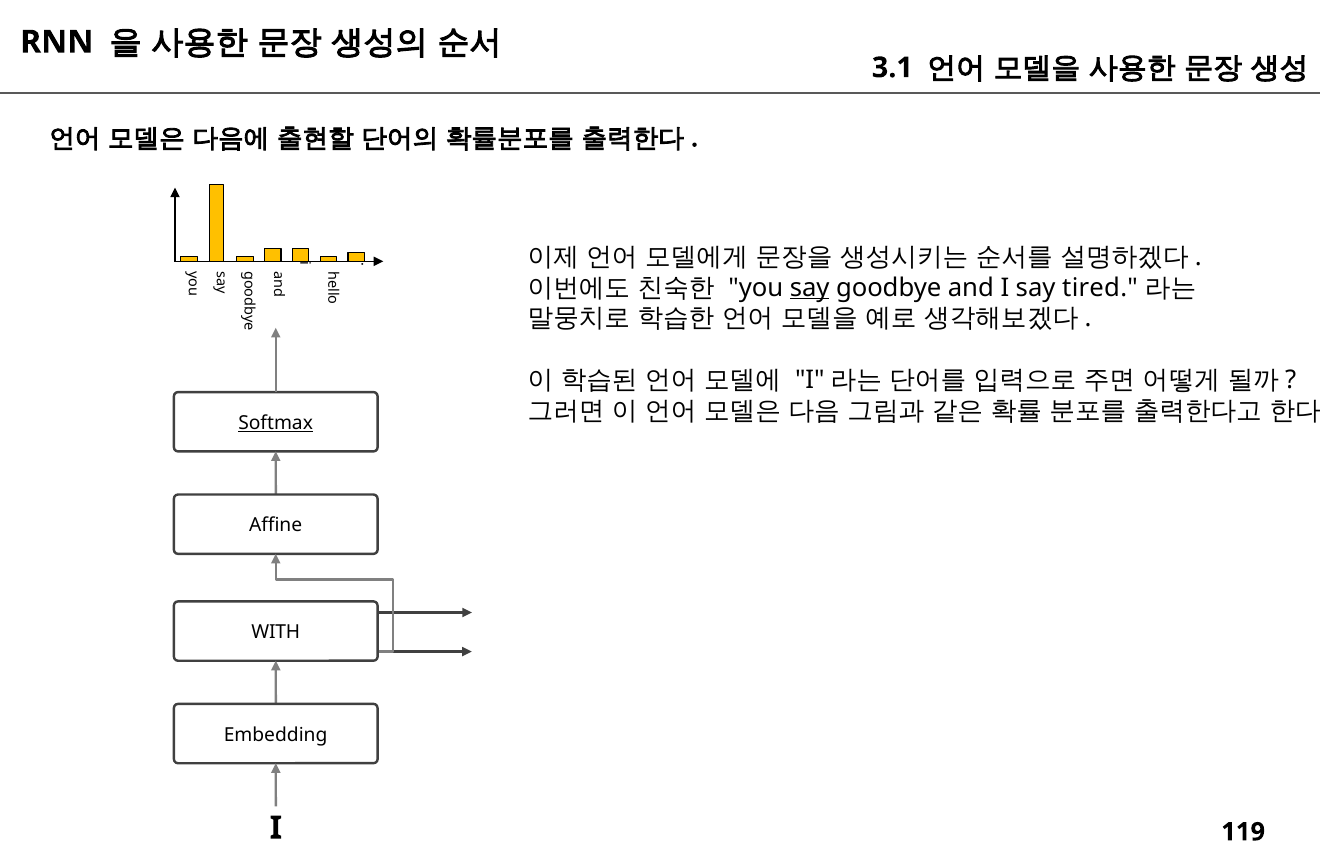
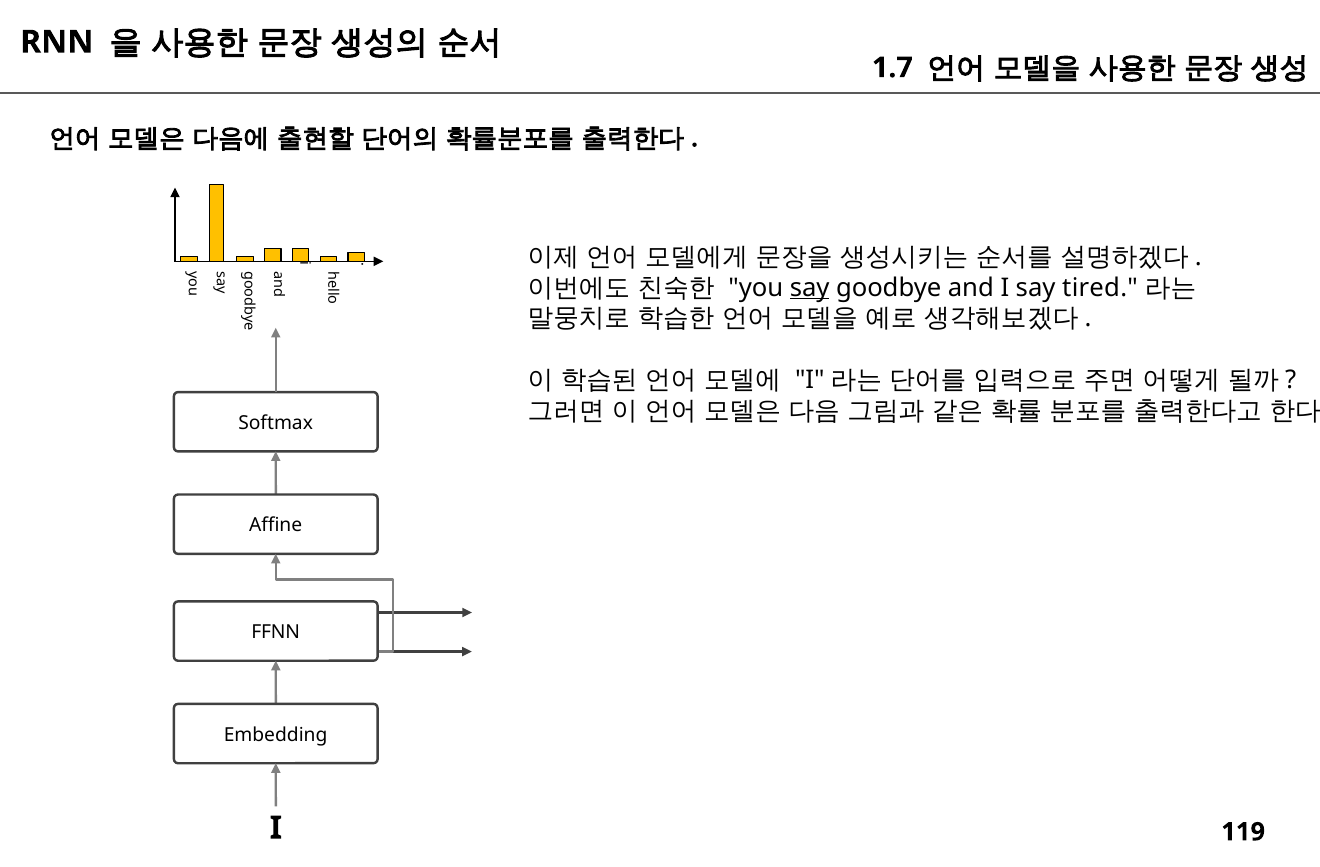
3.1: 3.1 -> 1.7
Softmax underline: present -> none
WITH: WITH -> FFNN
